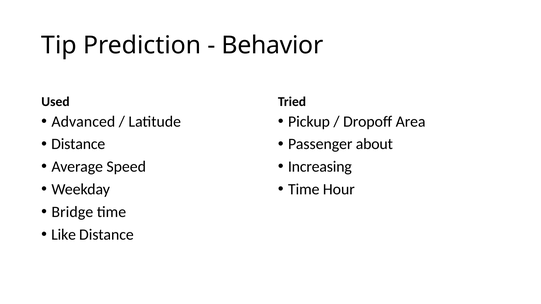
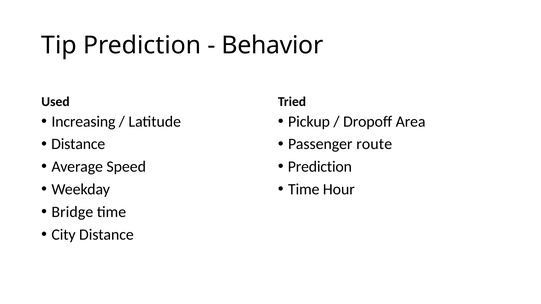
Advanced: Advanced -> Increasing
about: about -> route
Increasing at (320, 167): Increasing -> Prediction
Like: Like -> City
